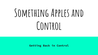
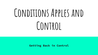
Something: Something -> Conditions
